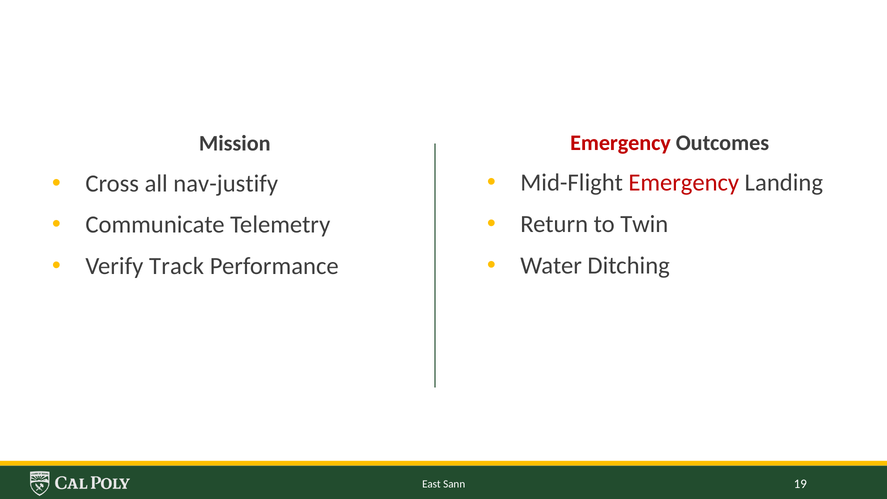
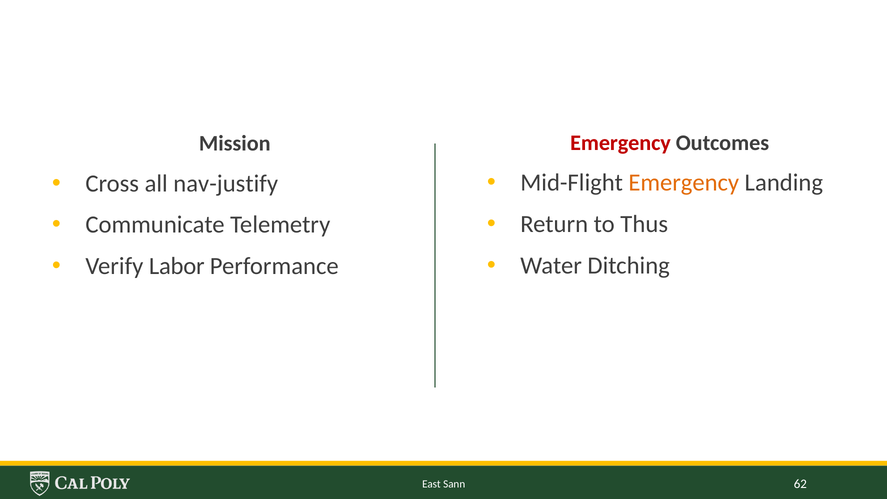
Emergency at (684, 183) colour: red -> orange
Twin: Twin -> Thus
Track: Track -> Labor
19: 19 -> 62
